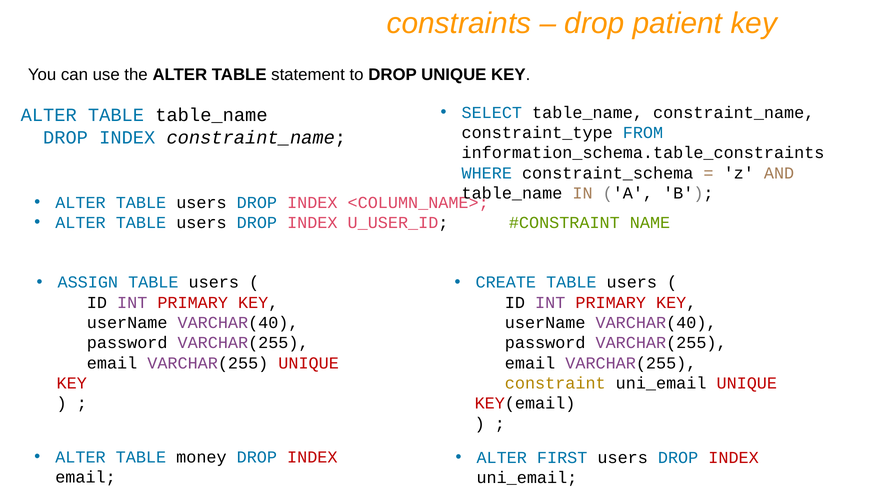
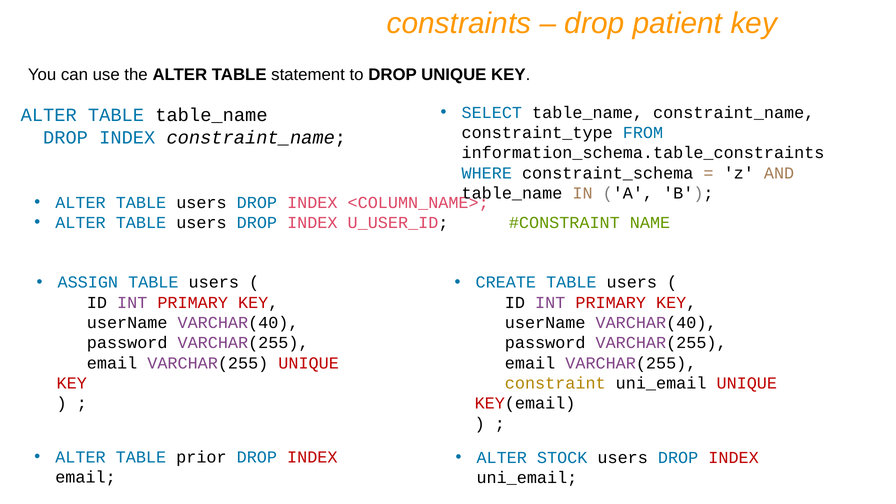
money: money -> prior
FIRST: FIRST -> STOCK
